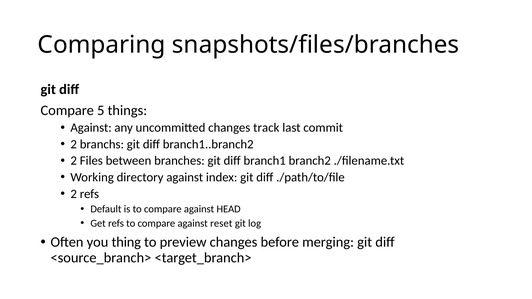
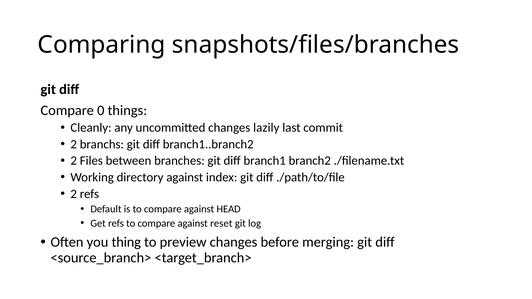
5: 5 -> 0
Against at (91, 128): Against -> Cleanly
track: track -> lazily
